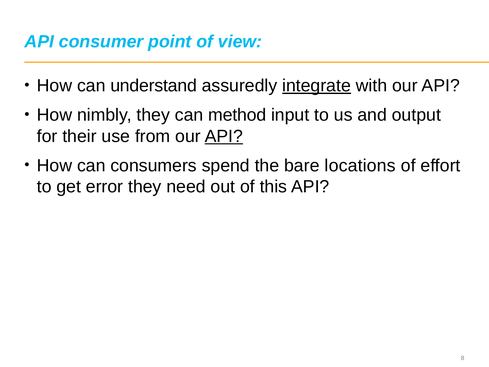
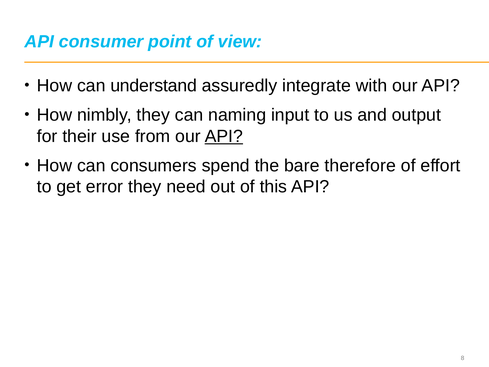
integrate underline: present -> none
method: method -> naming
locations: locations -> therefore
